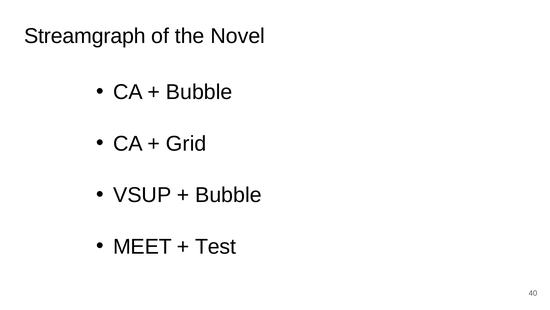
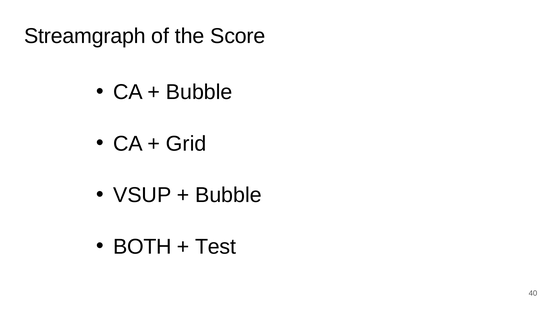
Novel: Novel -> Score
MEET: MEET -> BOTH
